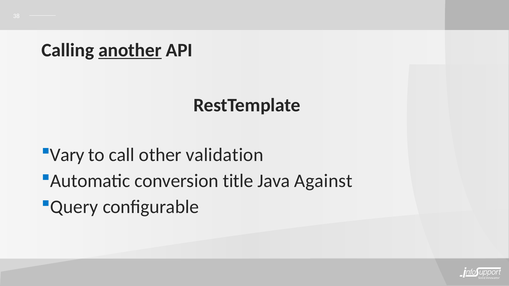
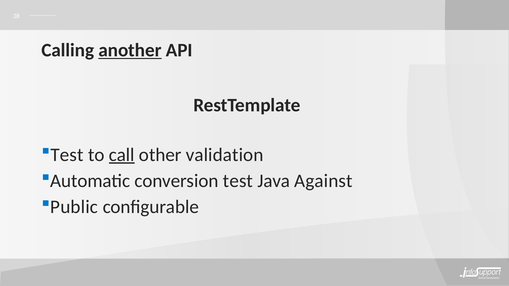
Vary at (67, 155): Vary -> Test
call underline: none -> present
conversion title: title -> test
Query: Query -> Public
